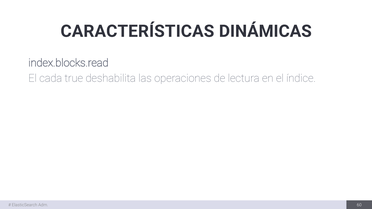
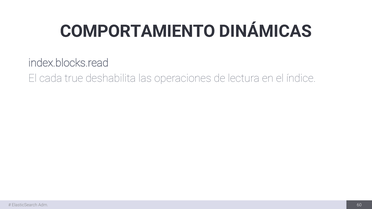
CARACTERÍSTICAS: CARACTERÍSTICAS -> COMPORTAMIENTO
